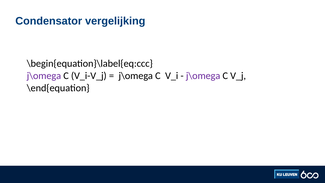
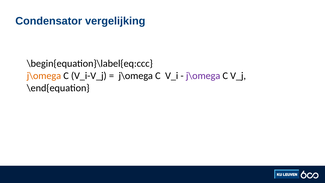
j\omega at (44, 76) colour: purple -> orange
